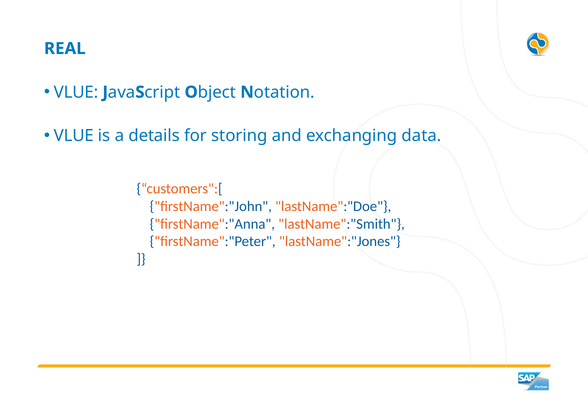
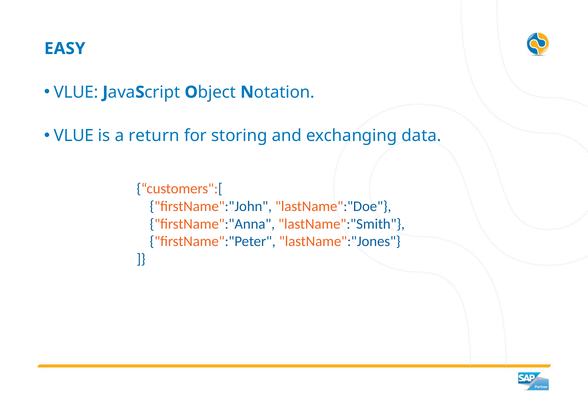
REAL: REAL -> EASY
details: details -> return
